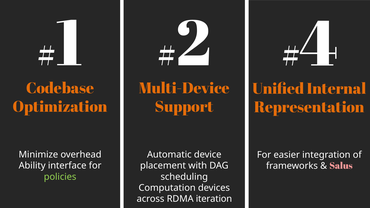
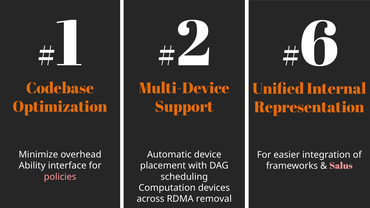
4: 4 -> 6
policies colour: light green -> pink
iteration: iteration -> removal
